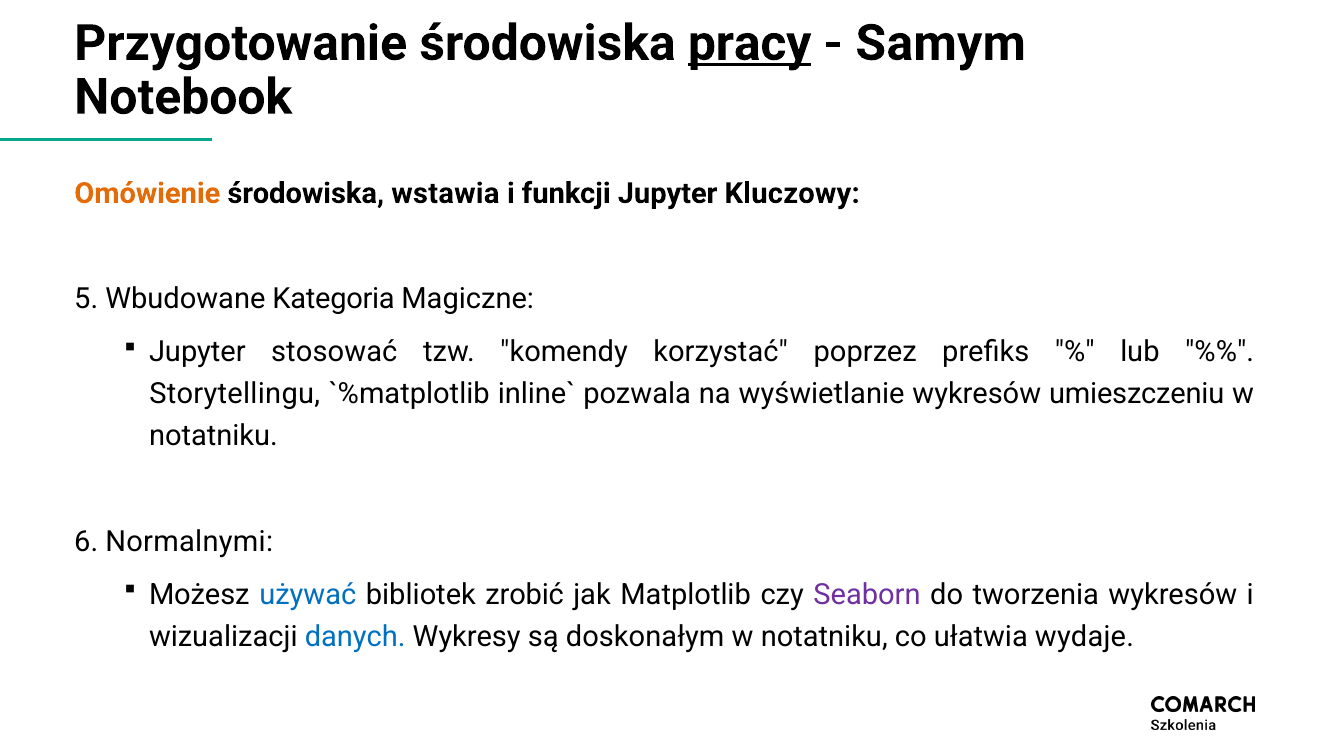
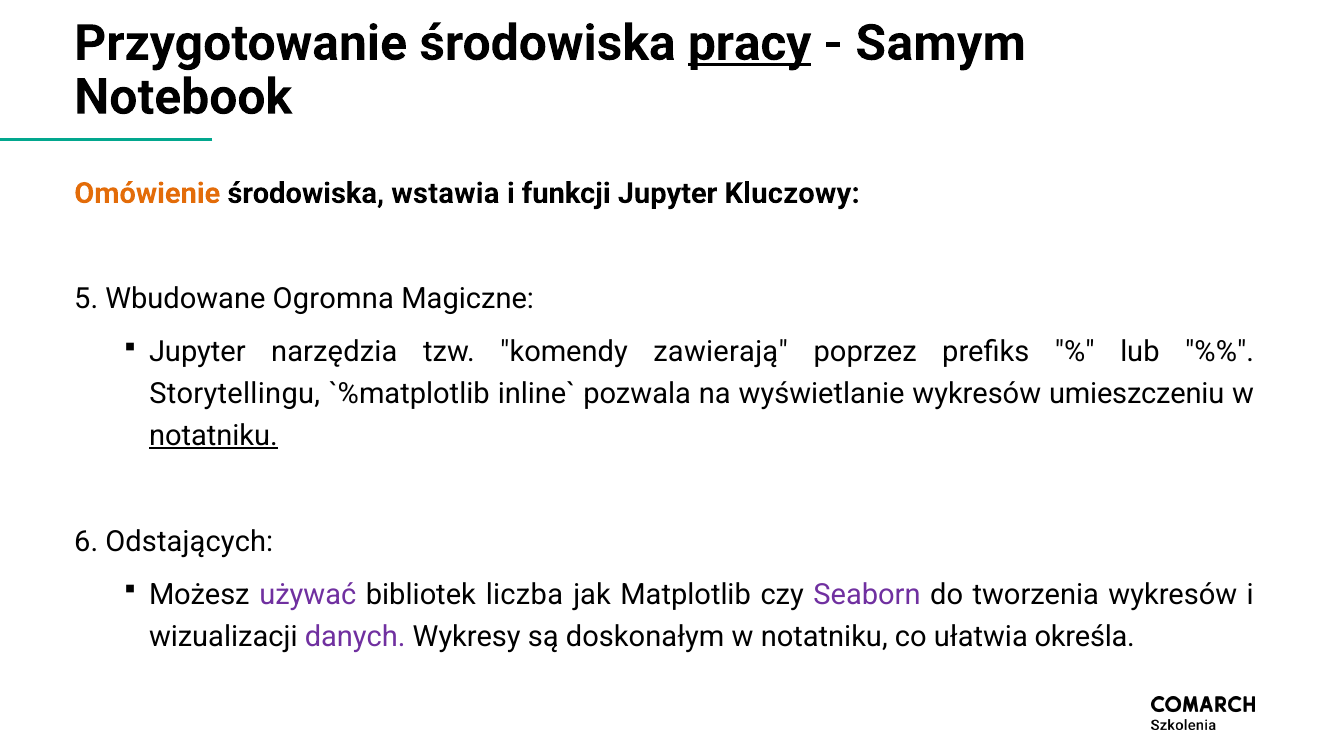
Kategoria: Kategoria -> Ogromna
stosować: stosować -> narzędzia
korzystać: korzystać -> zawierają
notatniku at (213, 436) underline: none -> present
Normalnymi: Normalnymi -> Odstających
używać colour: blue -> purple
zrobić: zrobić -> liczba
danych colour: blue -> purple
wydaje: wydaje -> określa
